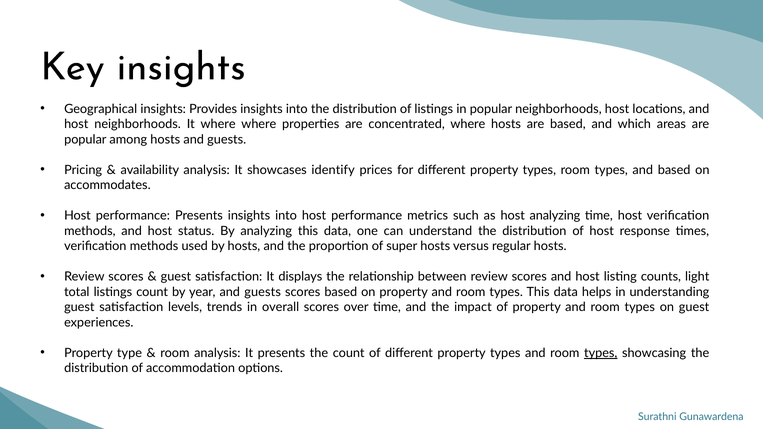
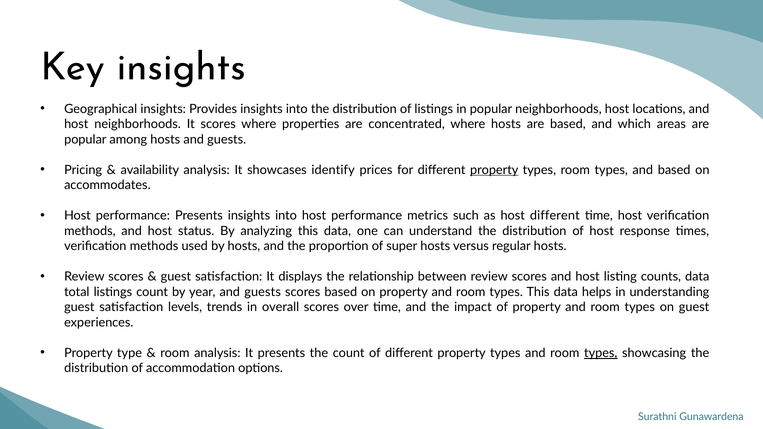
It where: where -> scores
property at (494, 170) underline: none -> present
host analyzing: analyzing -> different
counts light: light -> data
